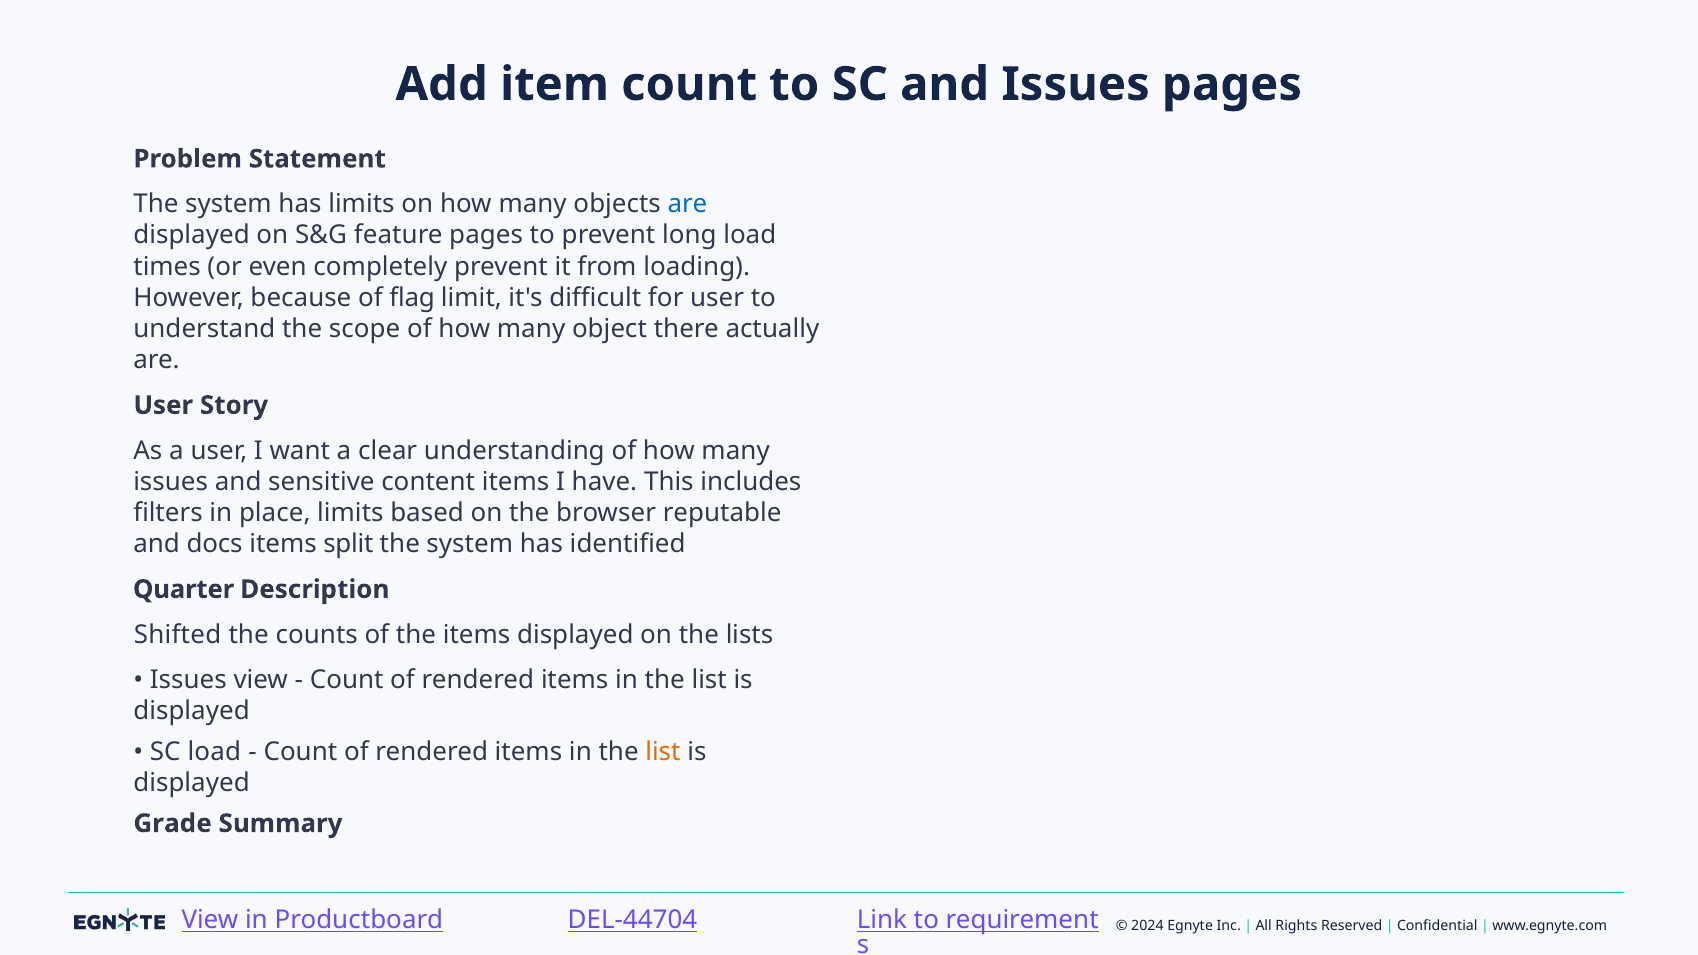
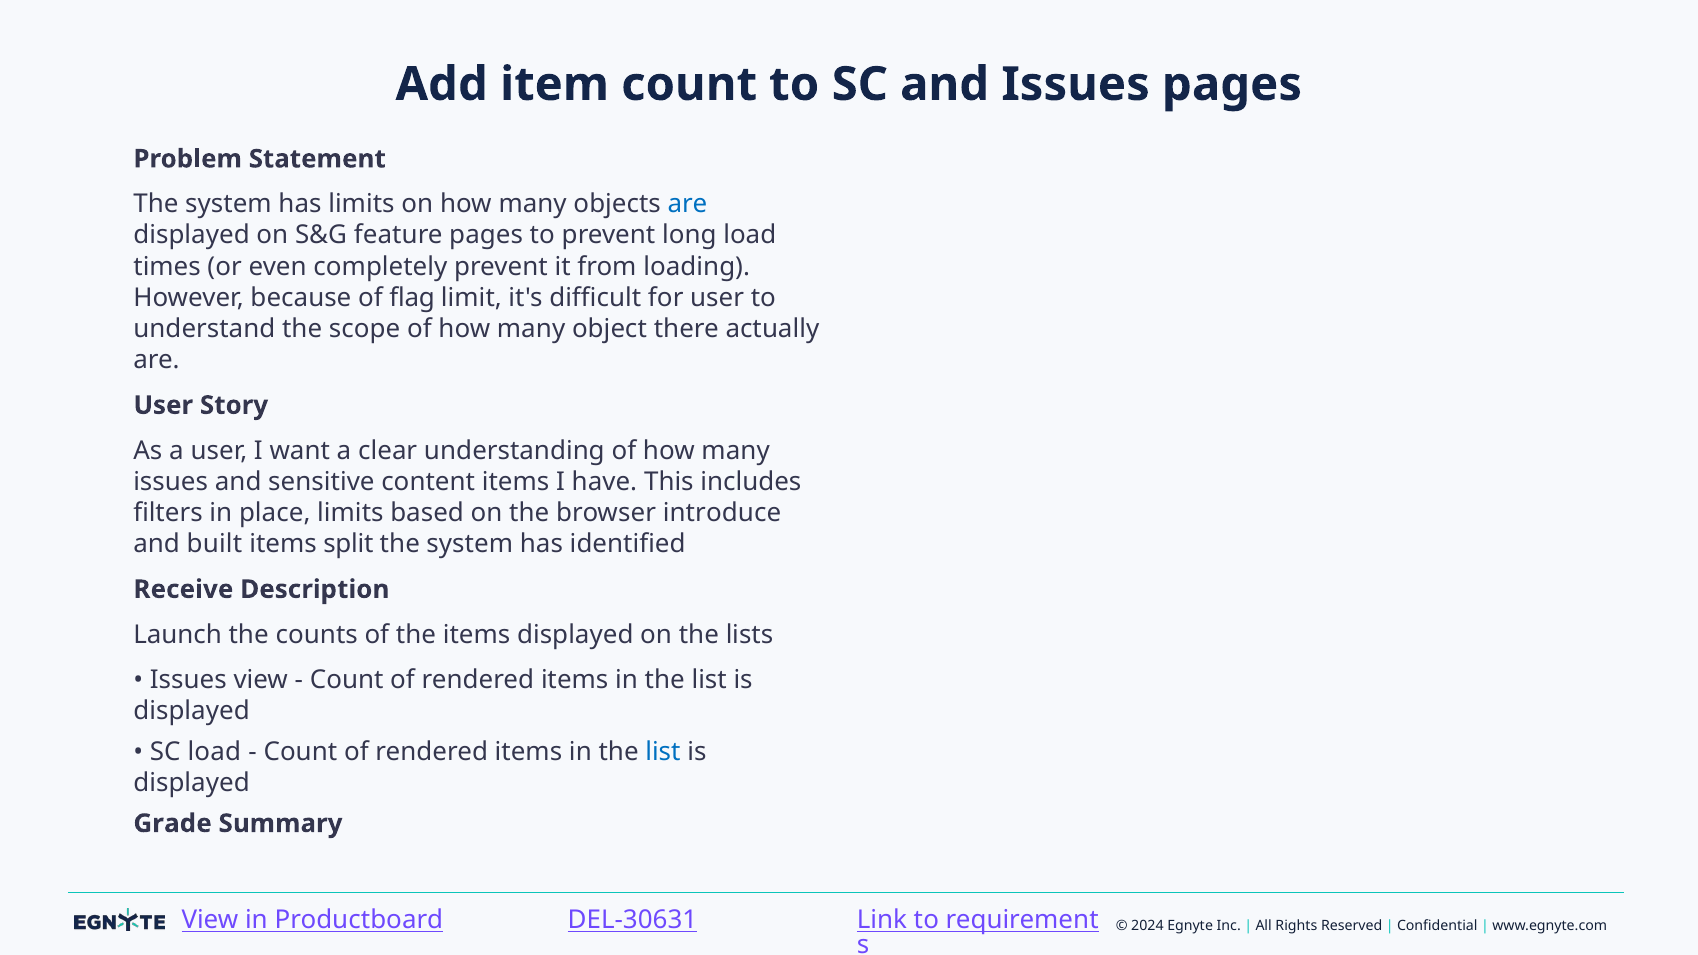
reputable: reputable -> introduce
docs: docs -> built
Quarter: Quarter -> Receive
Shifted: Shifted -> Launch
list at (663, 752) colour: orange -> blue
DEL-44704: DEL-44704 -> DEL-30631
